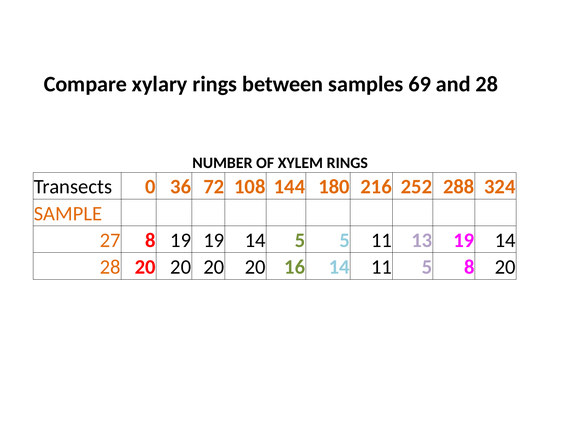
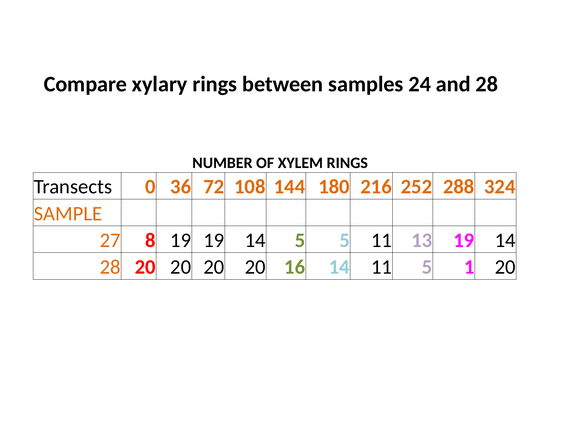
69: 69 -> 24
5 8: 8 -> 1
